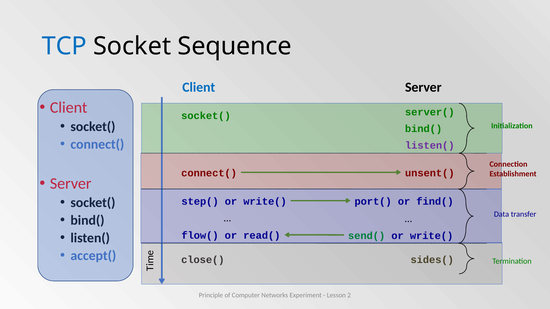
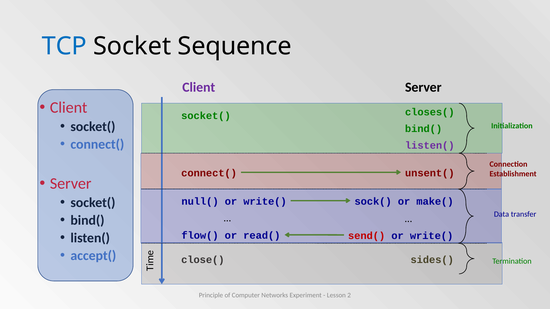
Client at (199, 88) colour: blue -> purple
server(: server( -> closes(
step(: step( -> null(
port(: port( -> sock(
find(: find( -> make(
send( colour: green -> red
